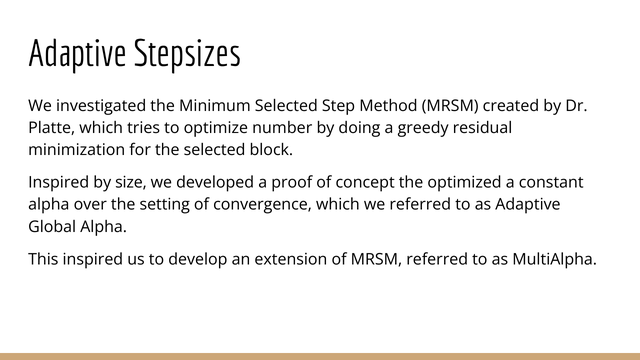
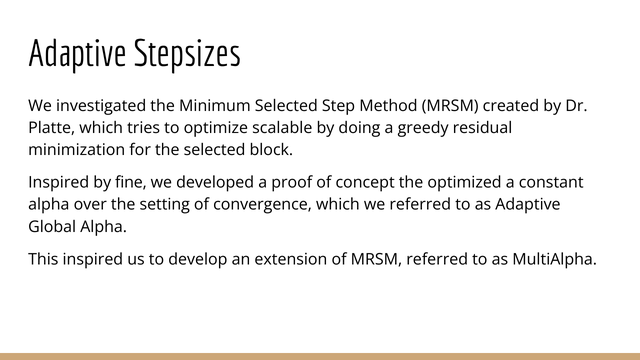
number: number -> scalable
size: size -> fine
